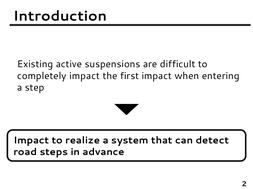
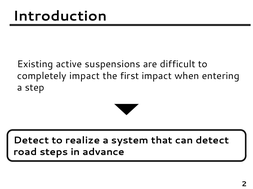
Impact at (31, 141): Impact -> Detect
